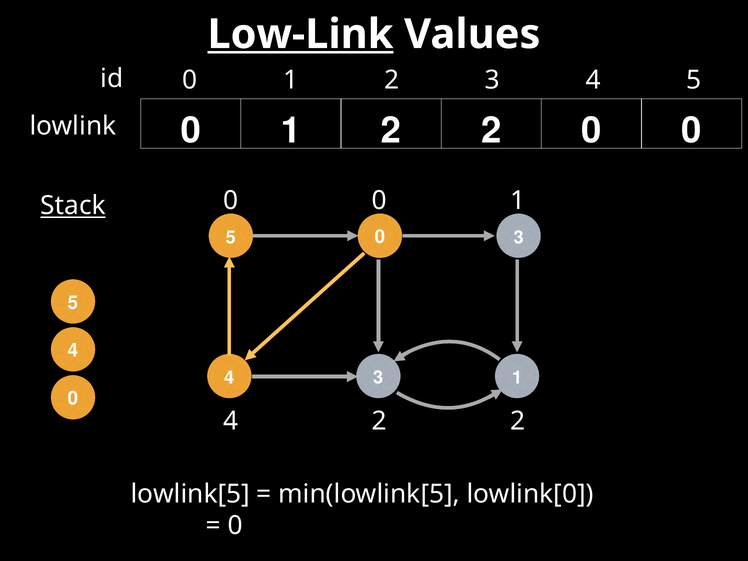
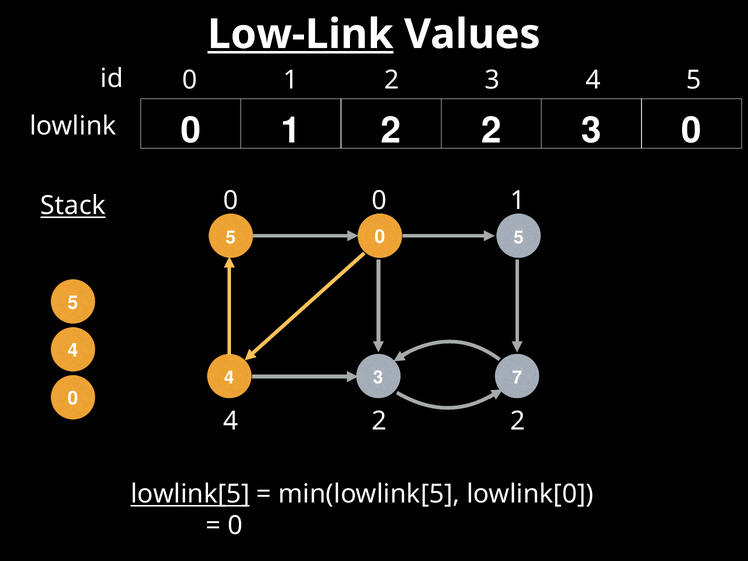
0 at (591, 131): 0 -> 3
5 3: 3 -> 5
4 1: 1 -> 7
lowlink[5 underline: none -> present
